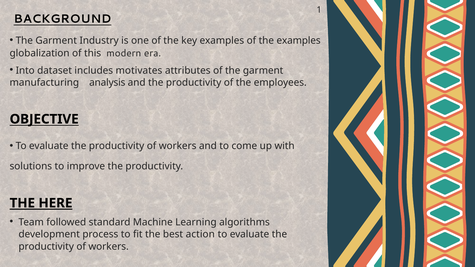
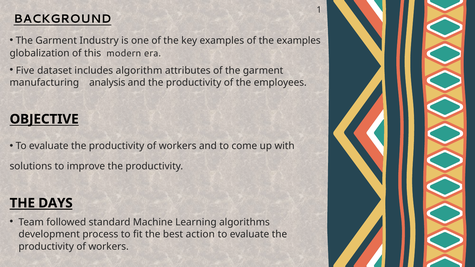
Into: Into -> Five
motivates: motivates -> algorithm
HERE: HERE -> DAYS
